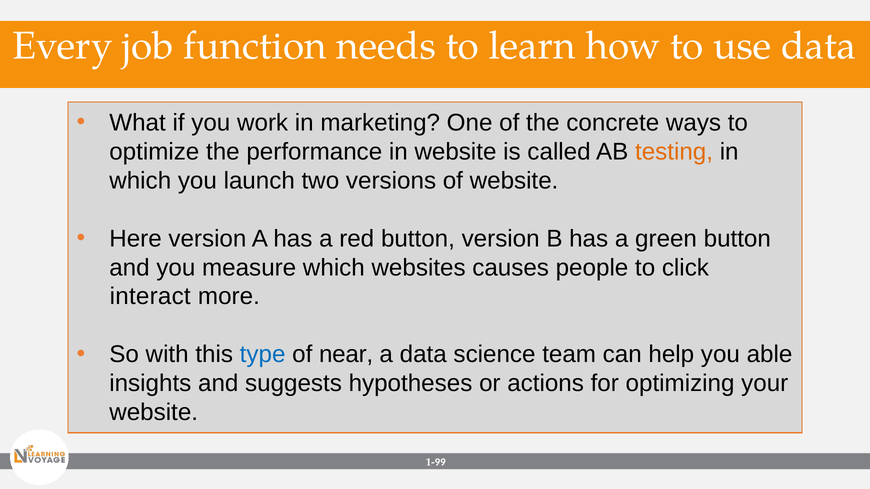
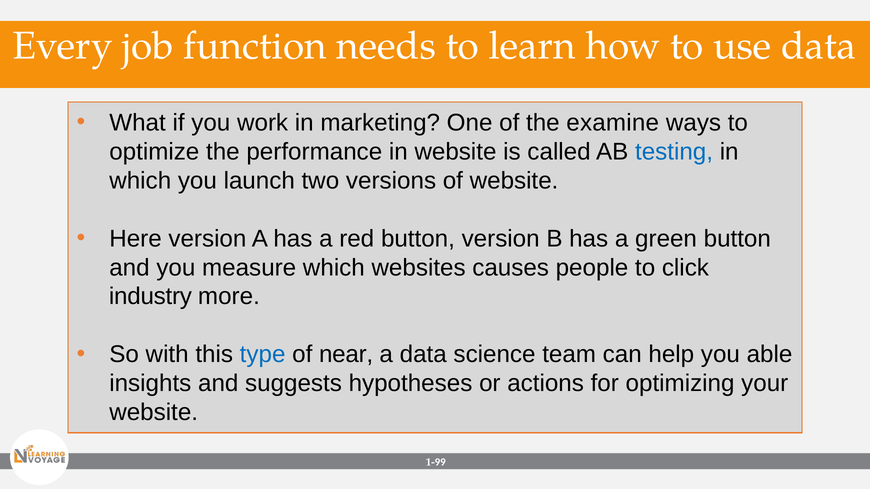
concrete: concrete -> examine
testing colour: orange -> blue
interact: interact -> industry
